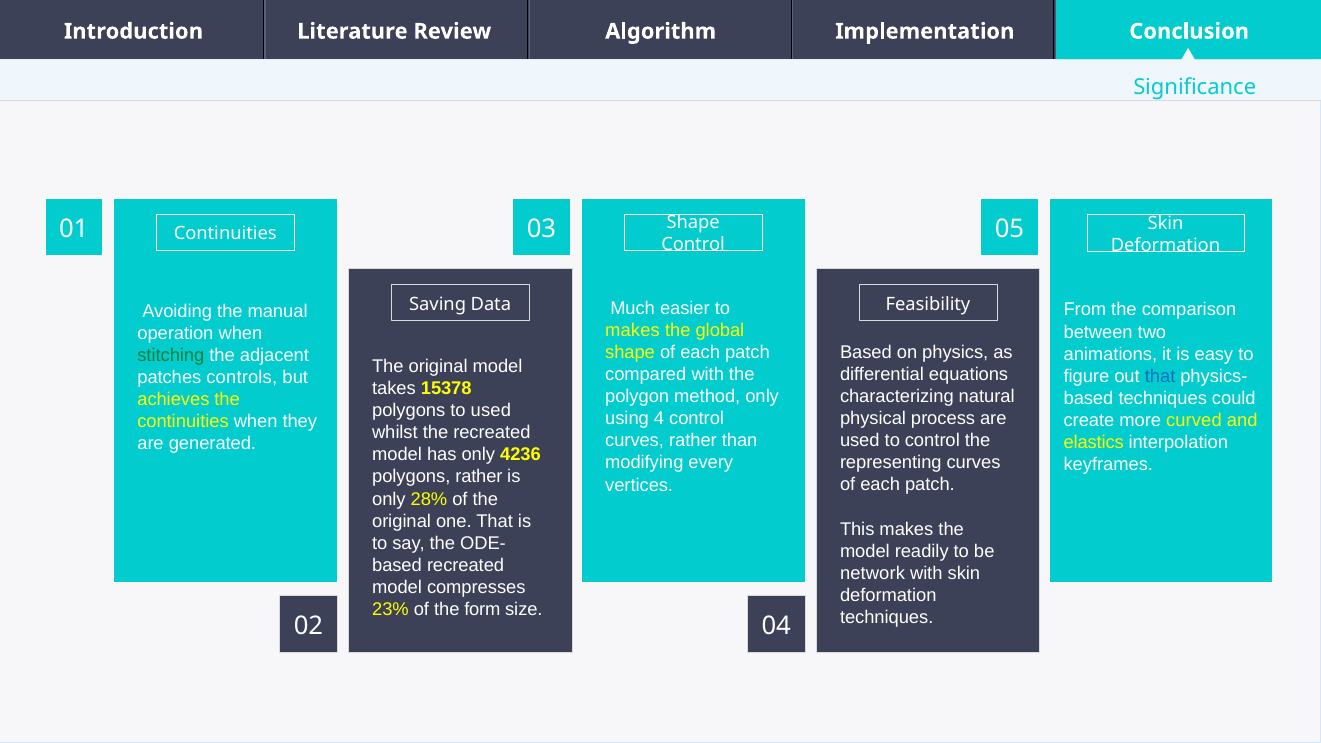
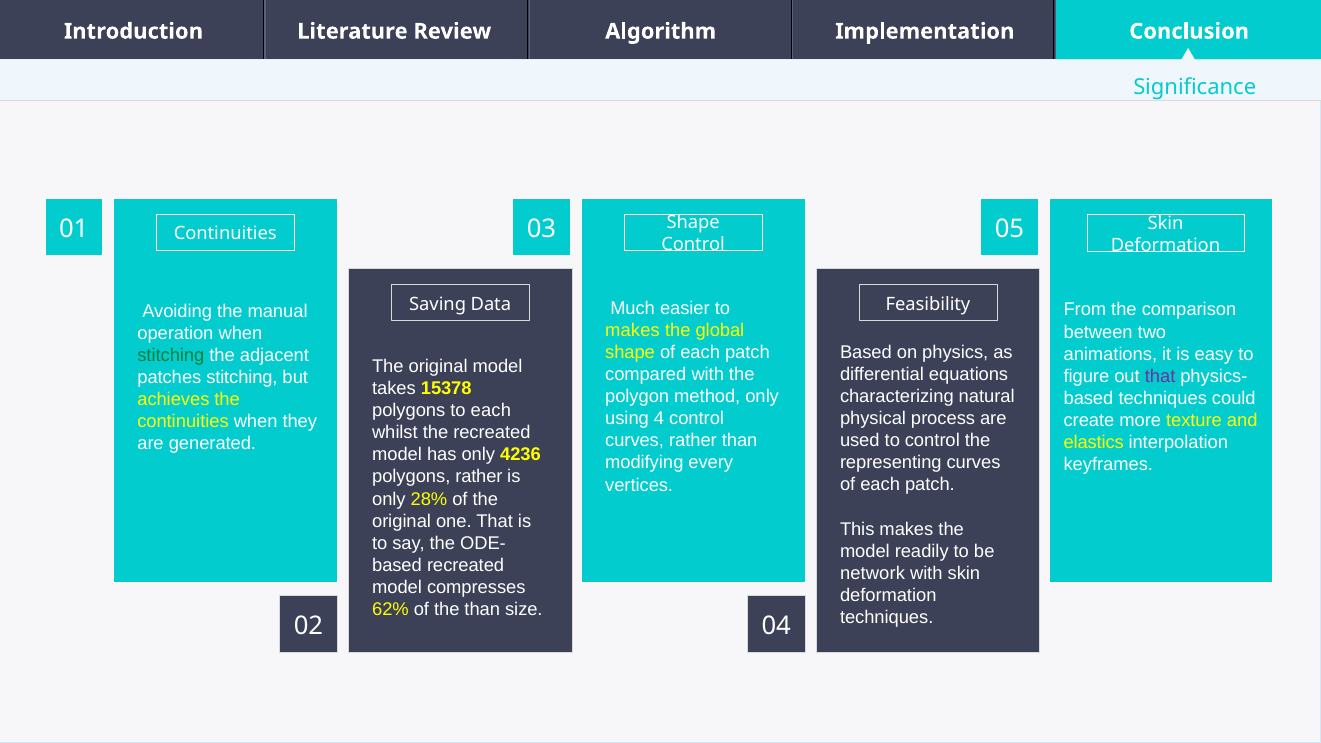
that at (1160, 376) colour: blue -> purple
patches controls: controls -> stitching
to used: used -> each
curved: curved -> texture
23%: 23% -> 62%
the form: form -> than
